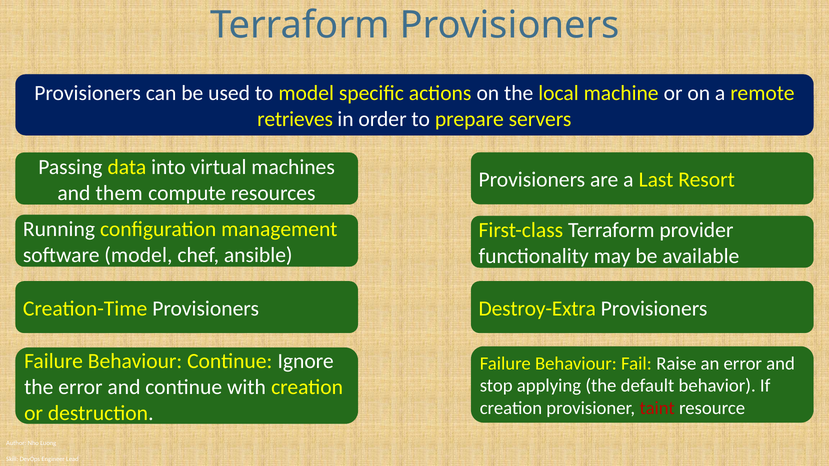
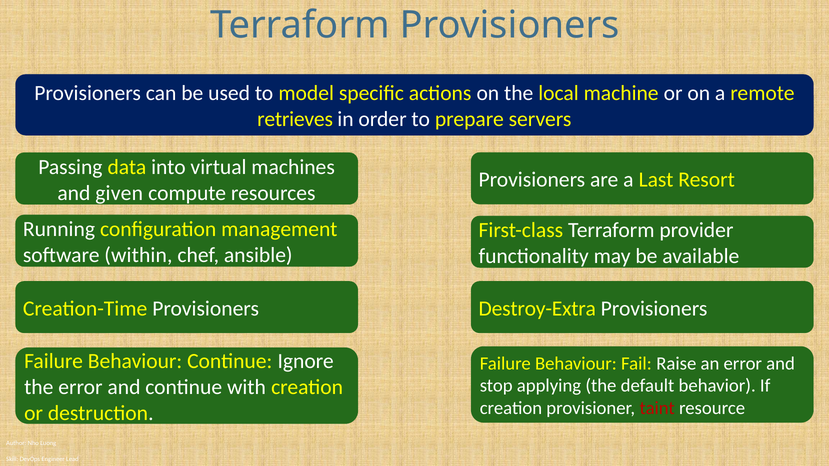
them: them -> given
software model: model -> within
